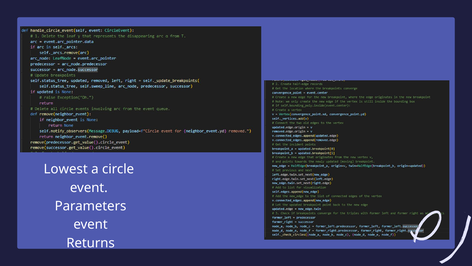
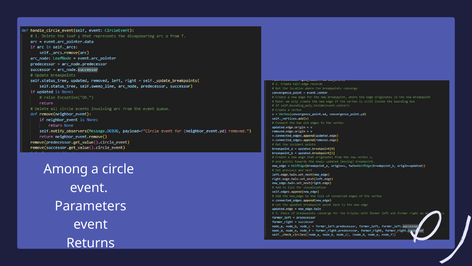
Lowest: Lowest -> Among
